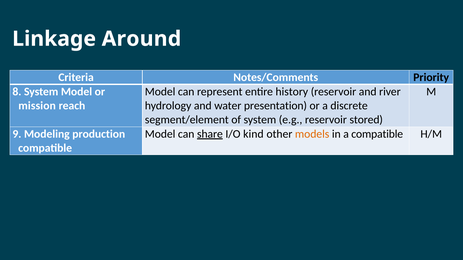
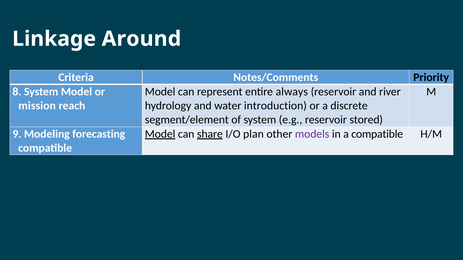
history: history -> always
presentation: presentation -> introduction
production: production -> forecasting
Model at (160, 134) underline: none -> present
kind: kind -> plan
models colour: orange -> purple
